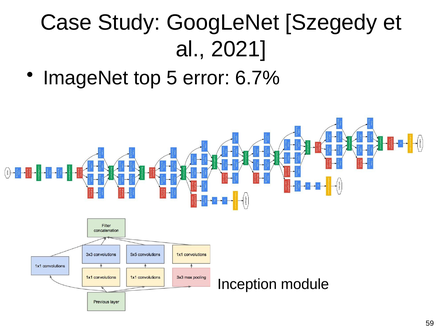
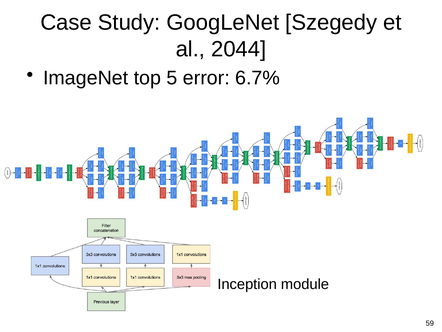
2021: 2021 -> 2044
